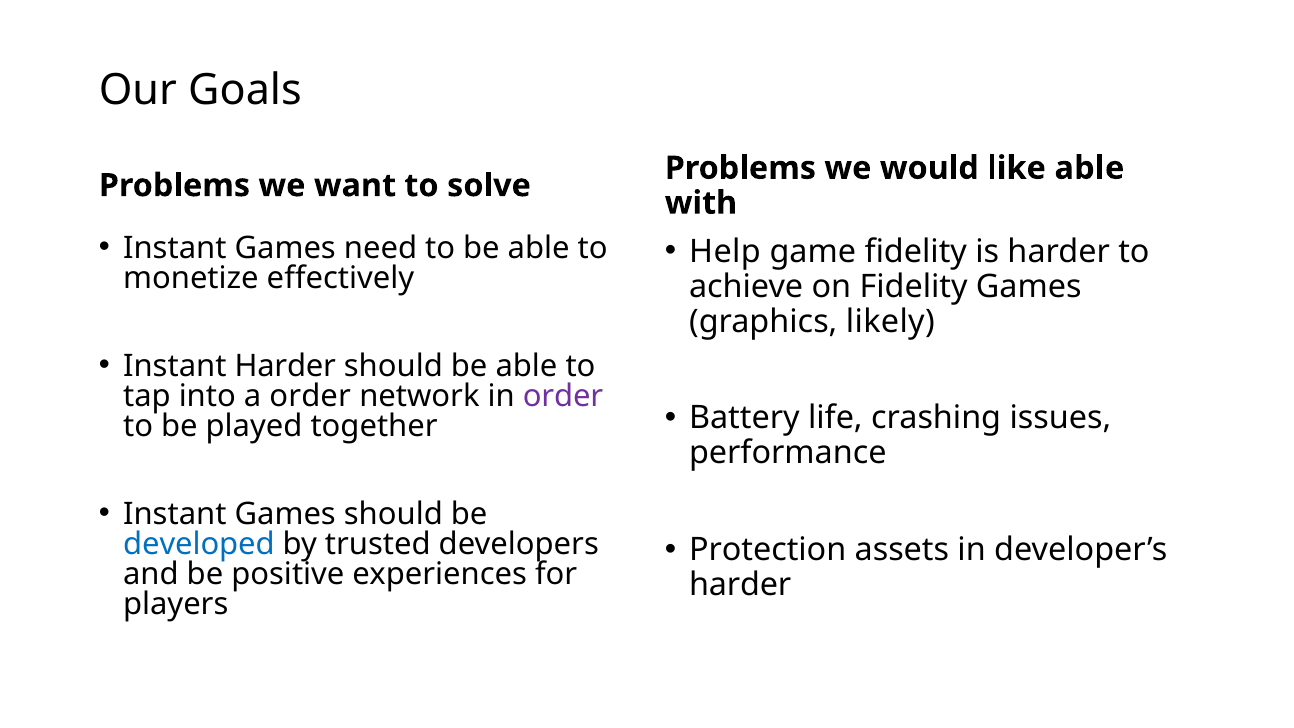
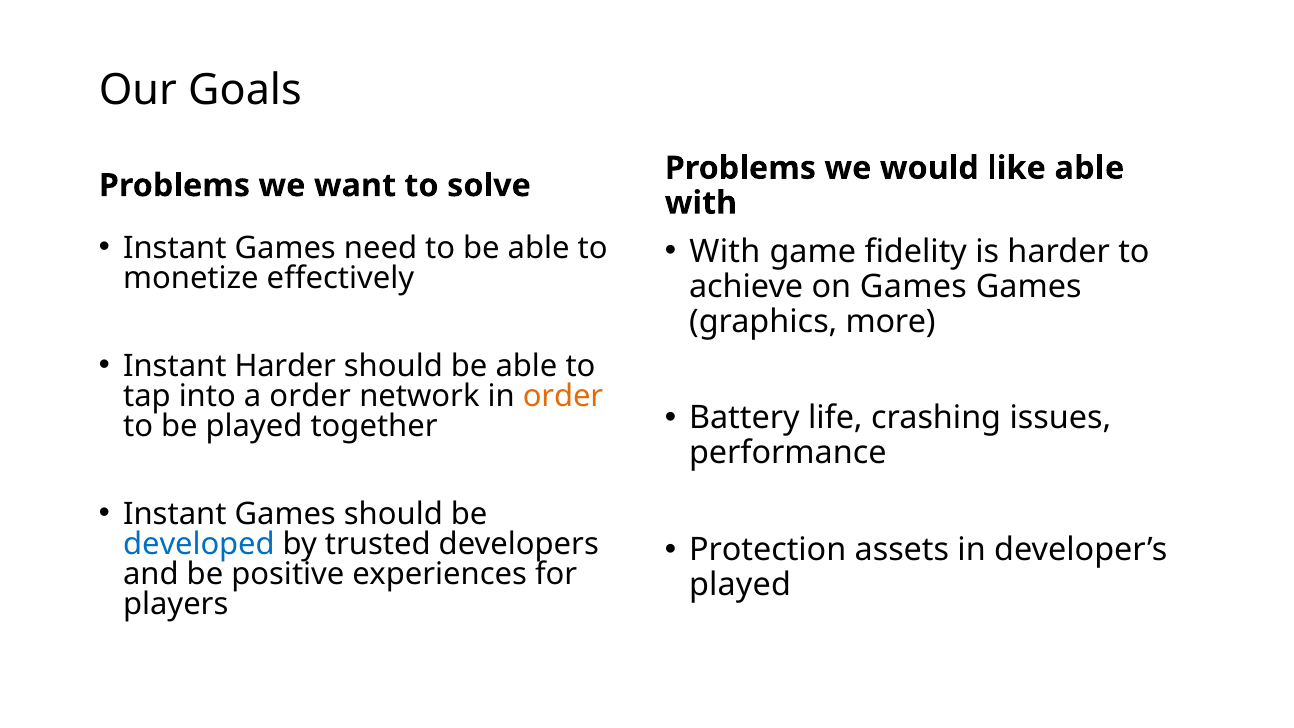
Help at (725, 252): Help -> With
on Fidelity: Fidelity -> Games
likely: likely -> more
order at (563, 396) colour: purple -> orange
harder at (740, 585): harder -> played
